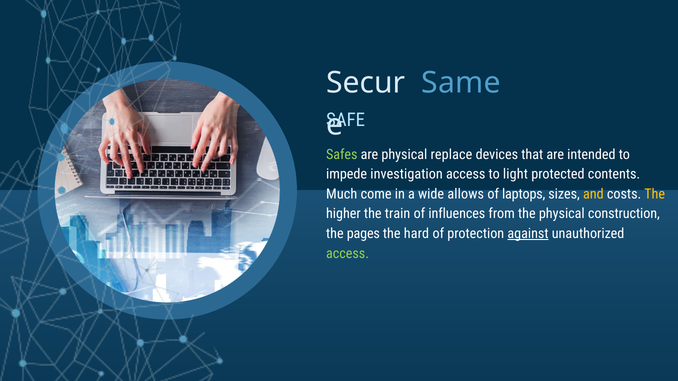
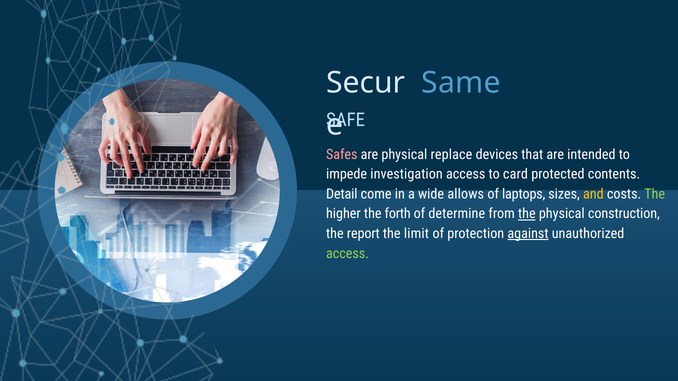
Safes colour: light green -> pink
light: light -> card
Much: Much -> Detail
The at (655, 194) colour: yellow -> light green
train: train -> forth
influences: influences -> determine
the at (527, 214) underline: none -> present
pages: pages -> report
hard: hard -> limit
